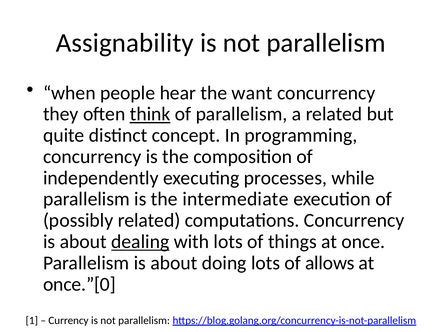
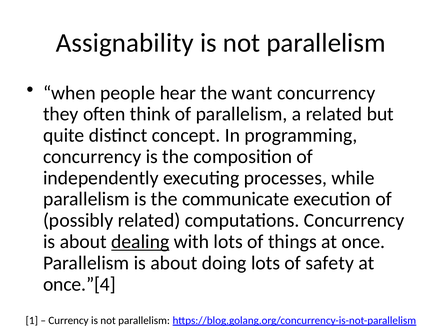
think underline: present -> none
intermediate: intermediate -> communicate
allows: allows -> safety
once.”[0: once.”[0 -> once.”[4
